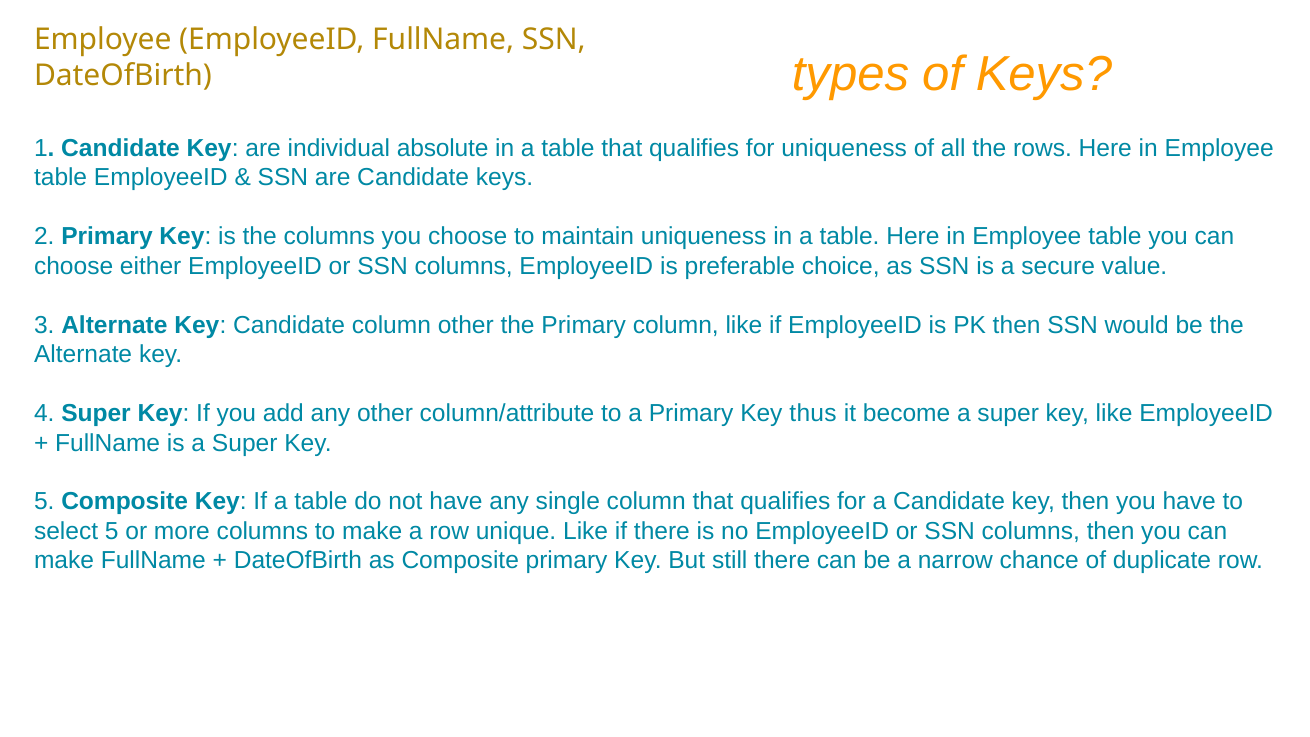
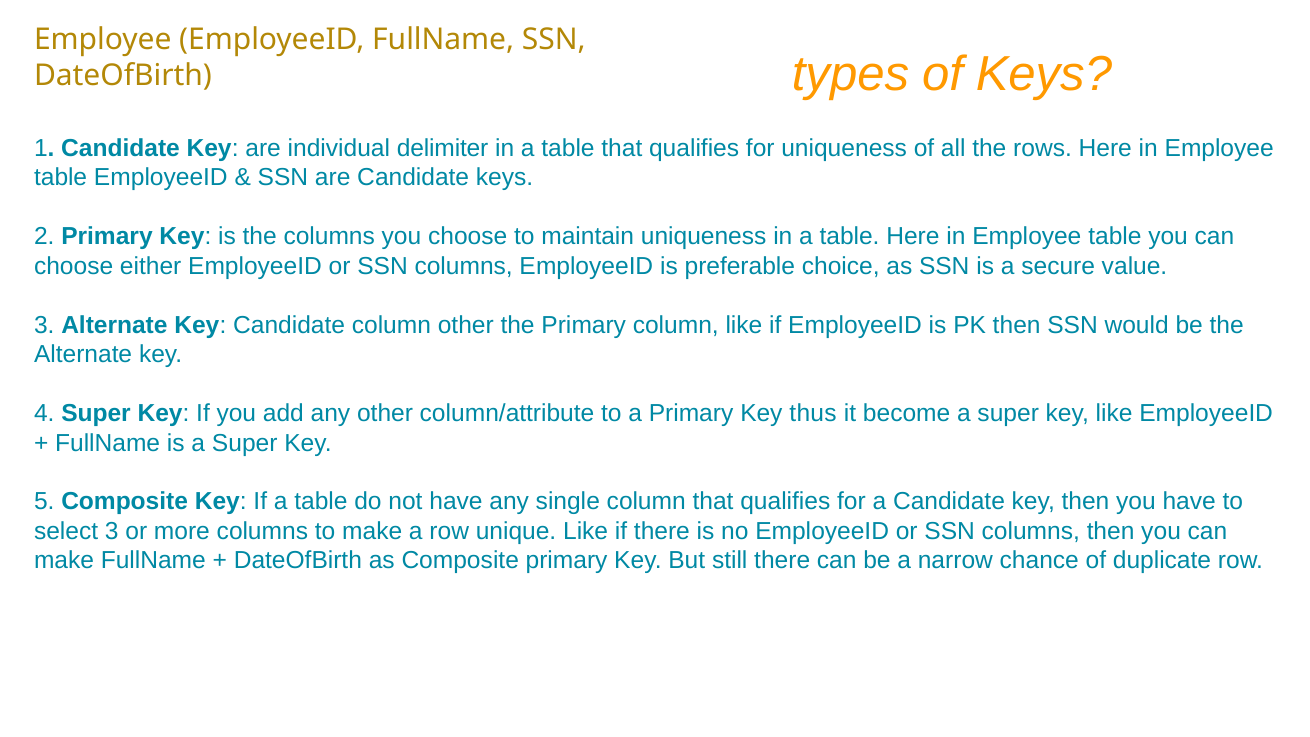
absolute: absolute -> delimiter
select 5: 5 -> 3
